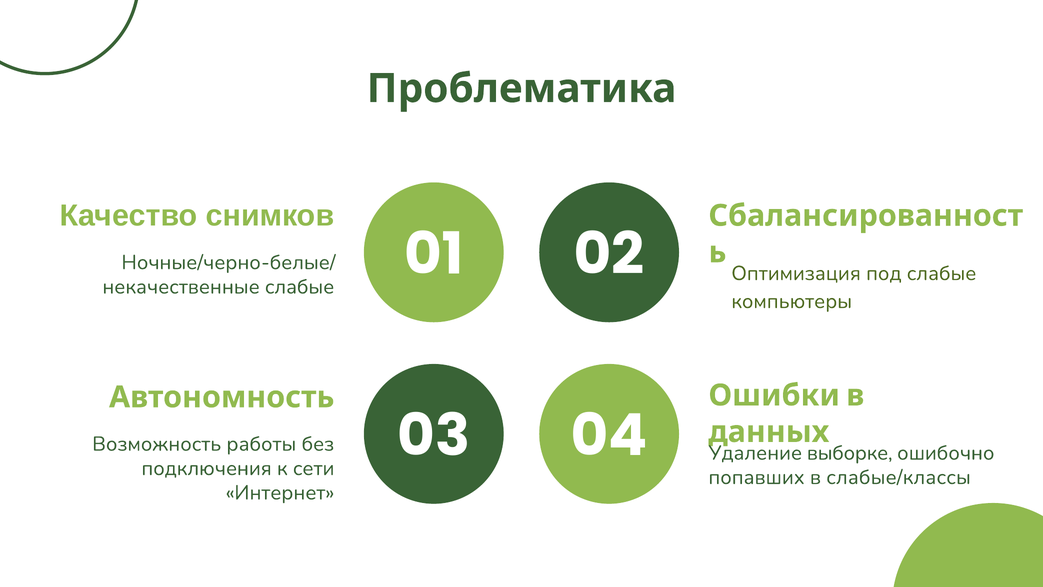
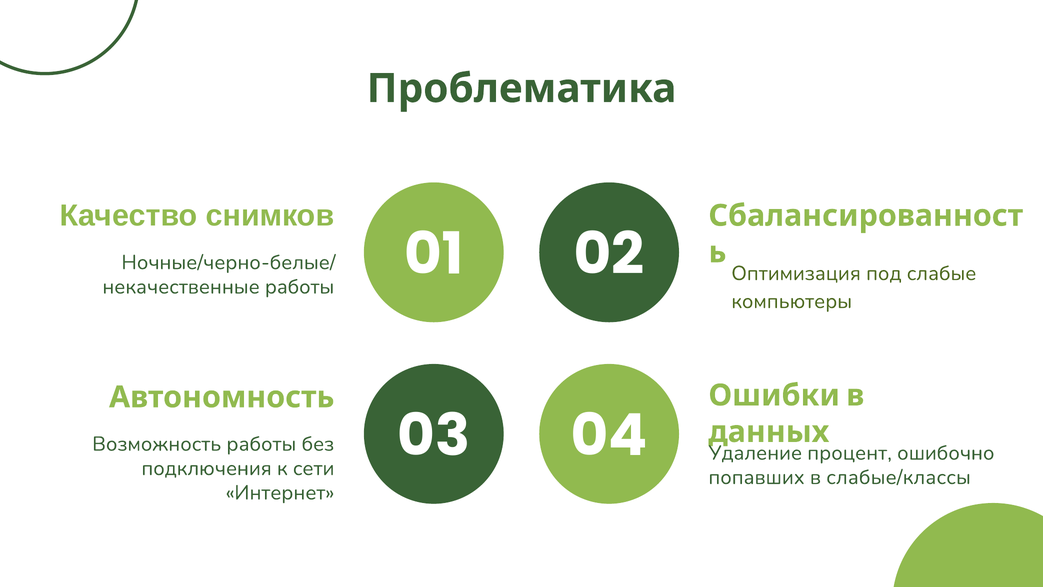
слабые at (300, 287): слабые -> работы
выборке: выборке -> процент
